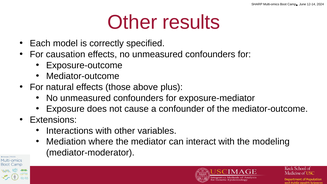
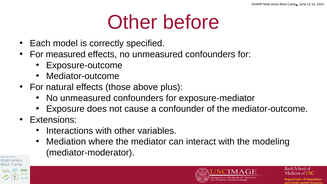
results: results -> before
causation: causation -> measured
